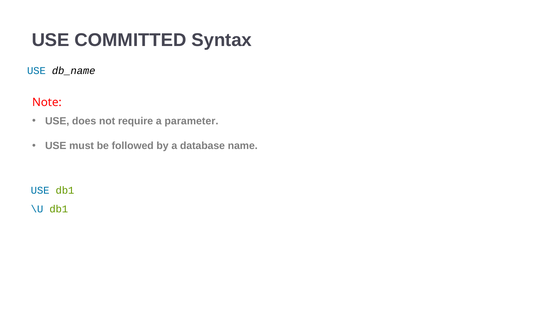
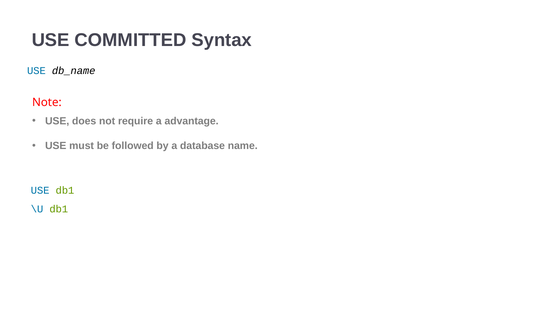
parameter: parameter -> advantage
